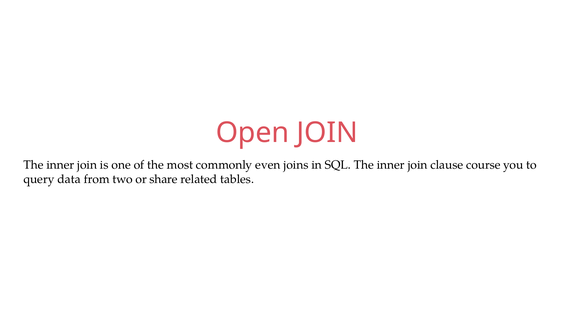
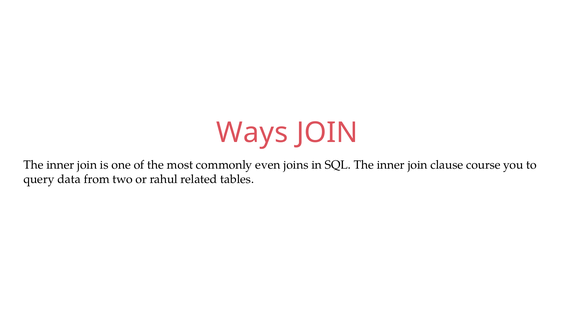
Open: Open -> Ways
share: share -> rahul
